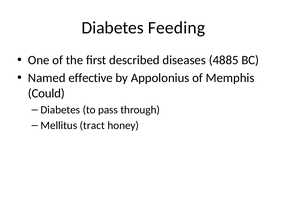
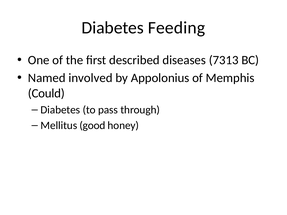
4885: 4885 -> 7313
effective: effective -> involved
tract: tract -> good
